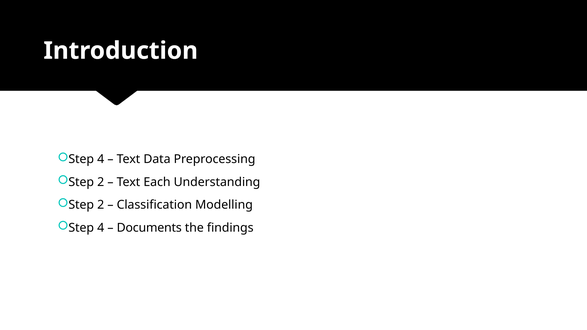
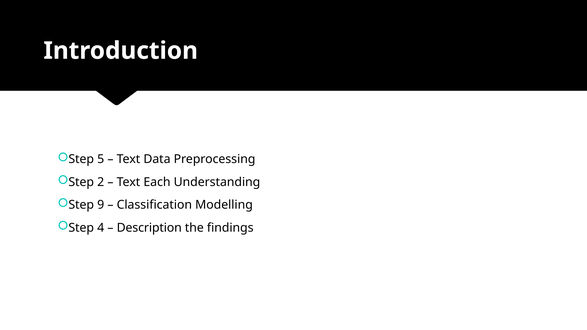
4 at (101, 159): 4 -> 5
2 at (101, 205): 2 -> 9
Documents: Documents -> Description
